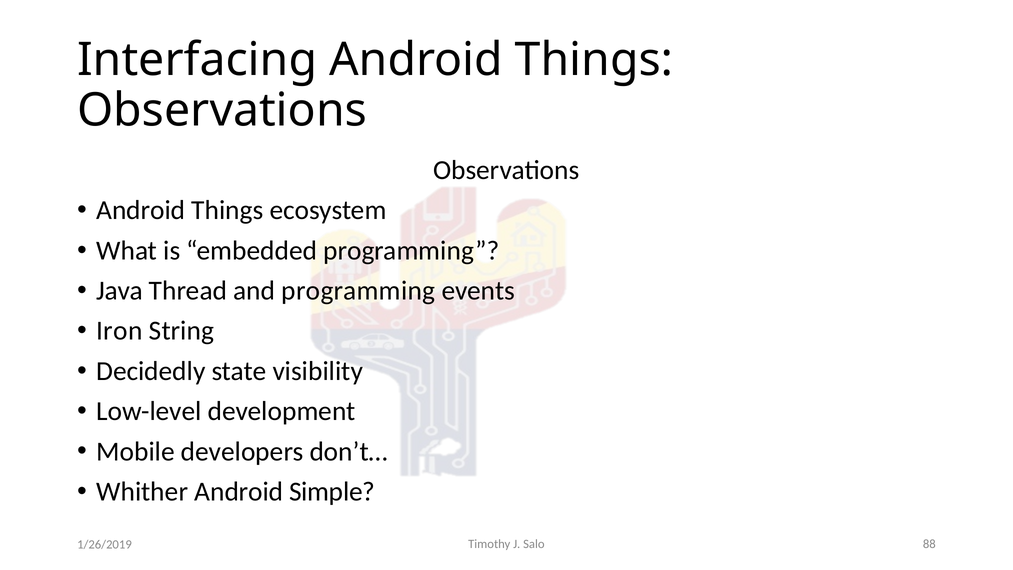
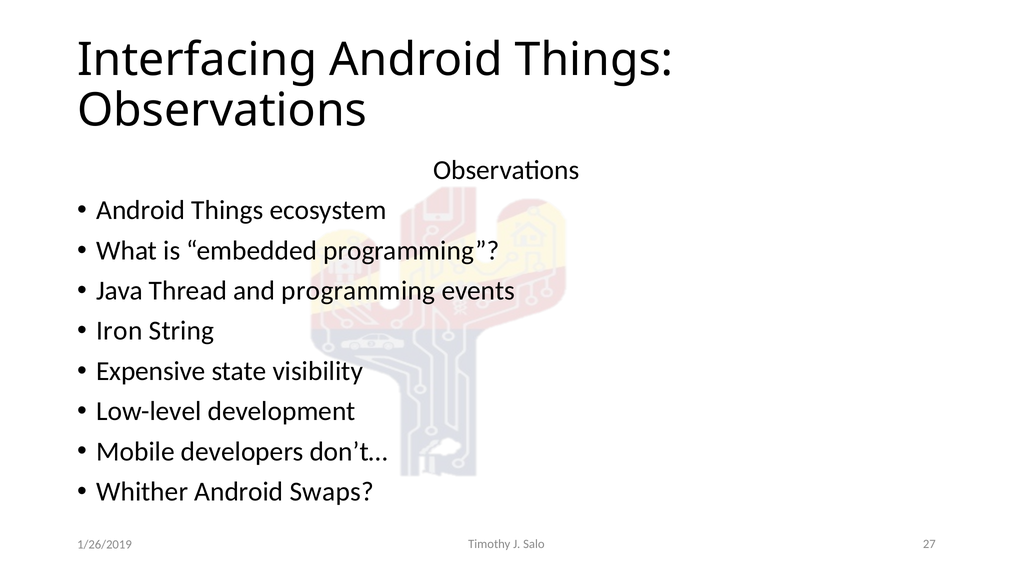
Decidedly: Decidedly -> Expensive
Simple: Simple -> Swaps
88: 88 -> 27
